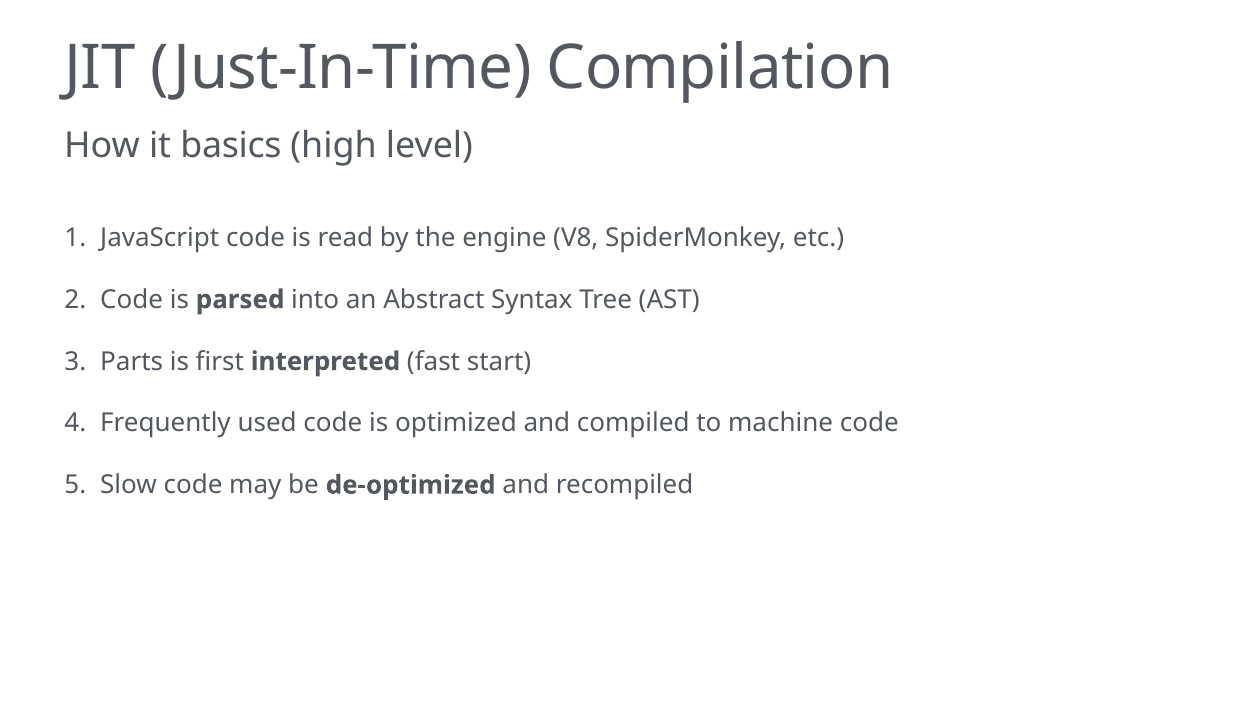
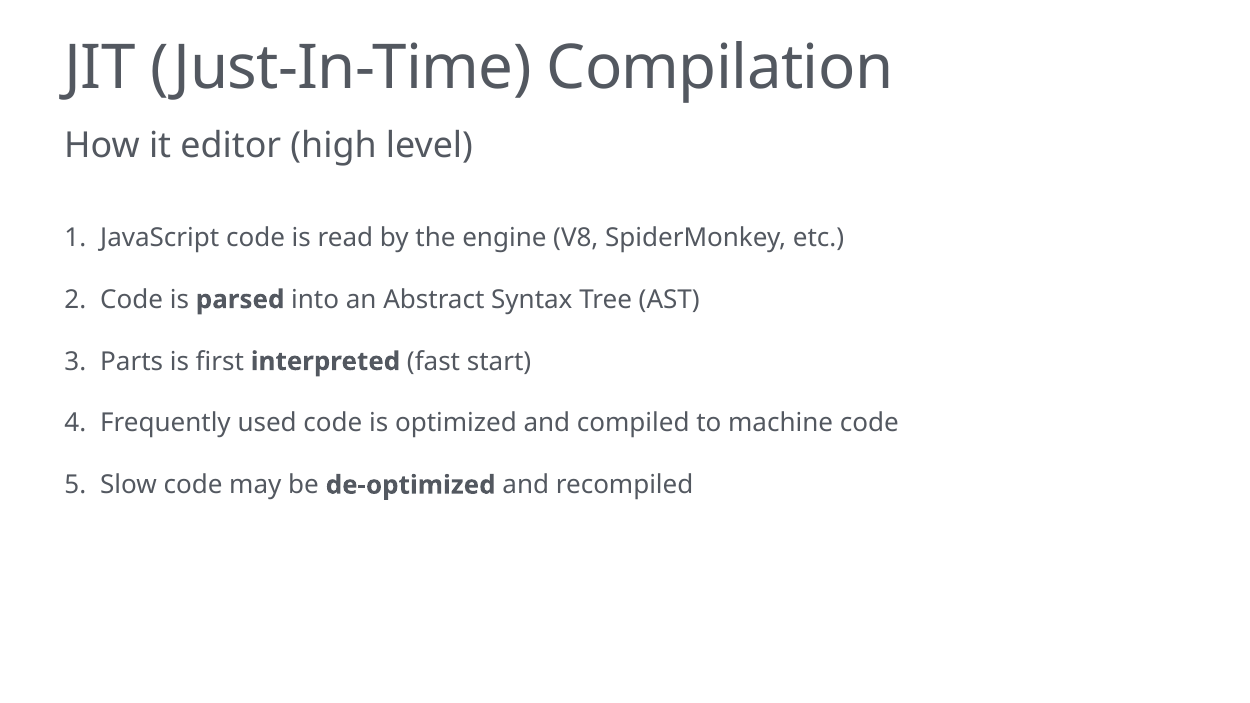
basics: basics -> editor
